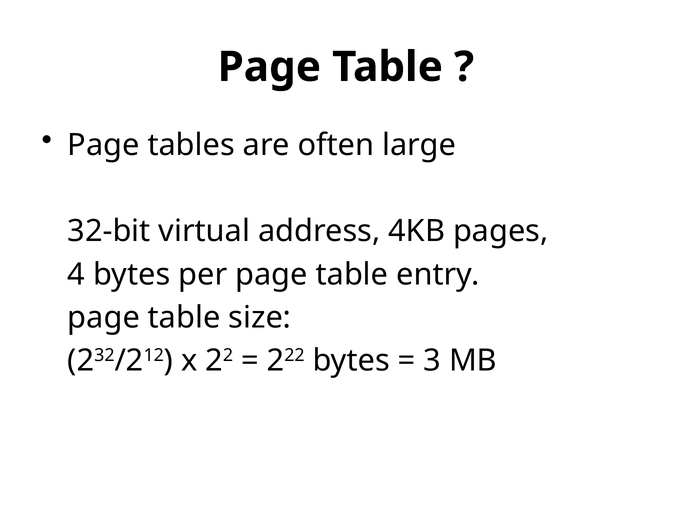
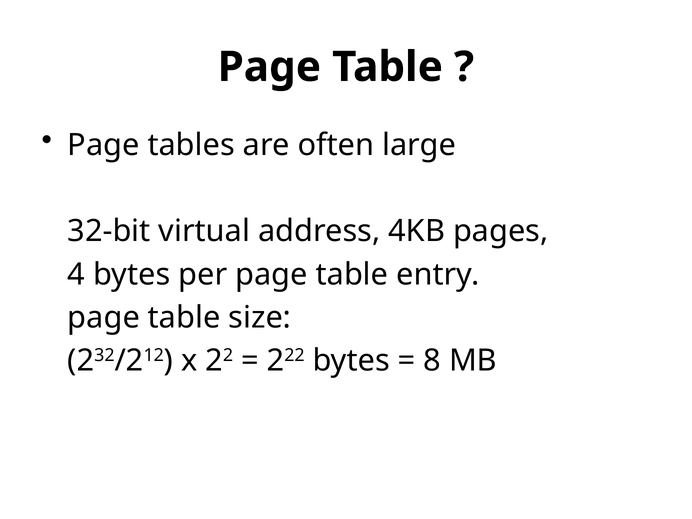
3: 3 -> 8
